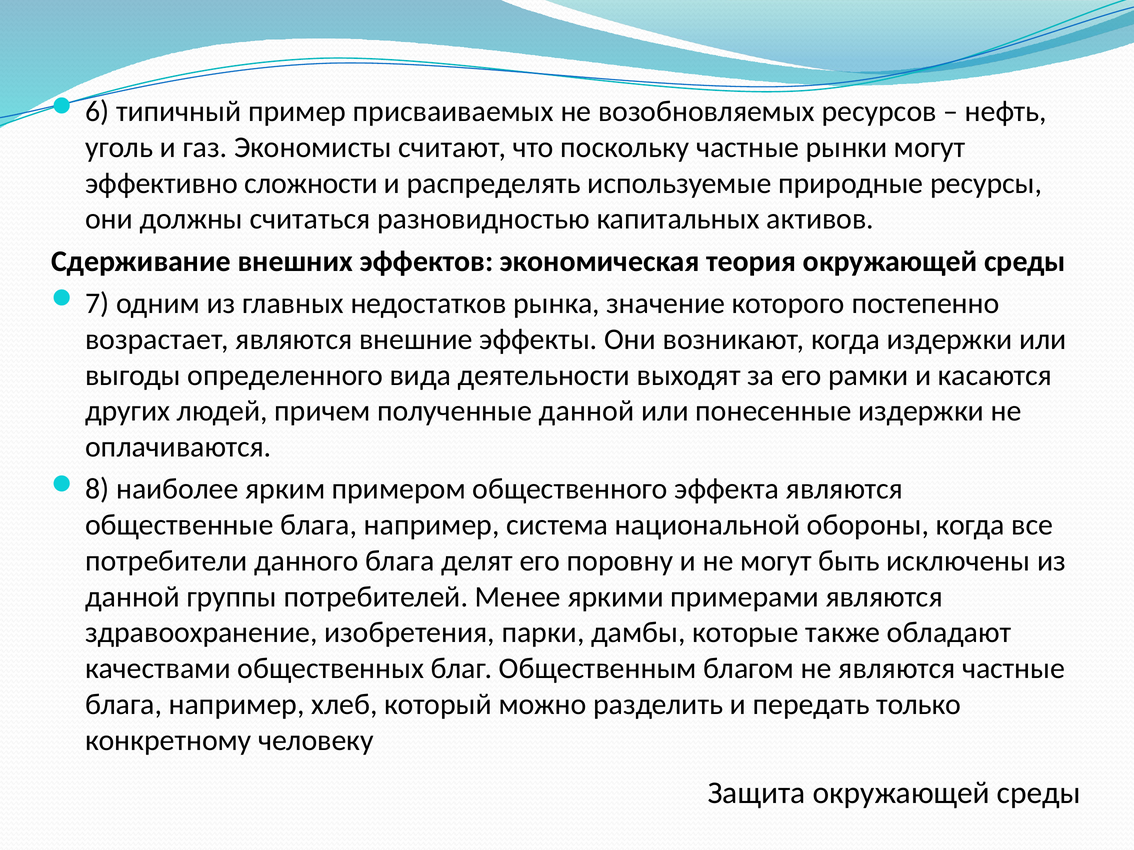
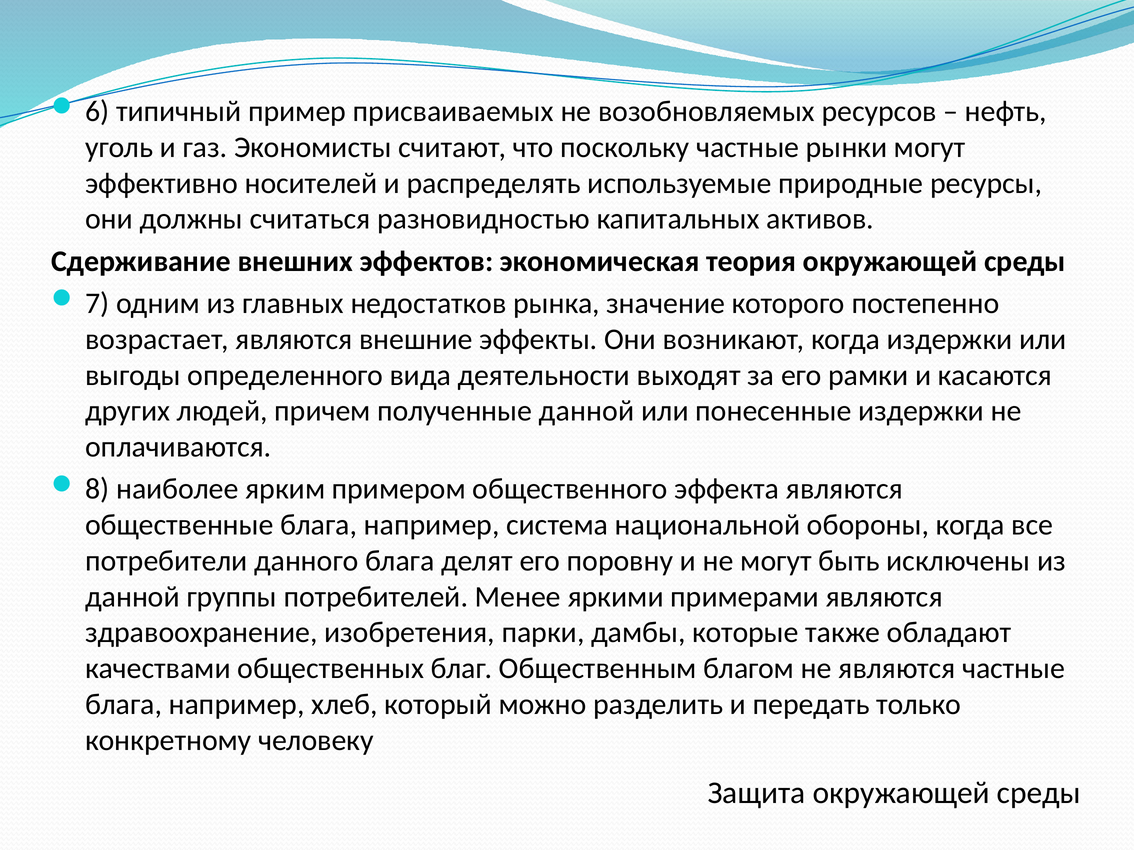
сложности: сложности -> носителей
